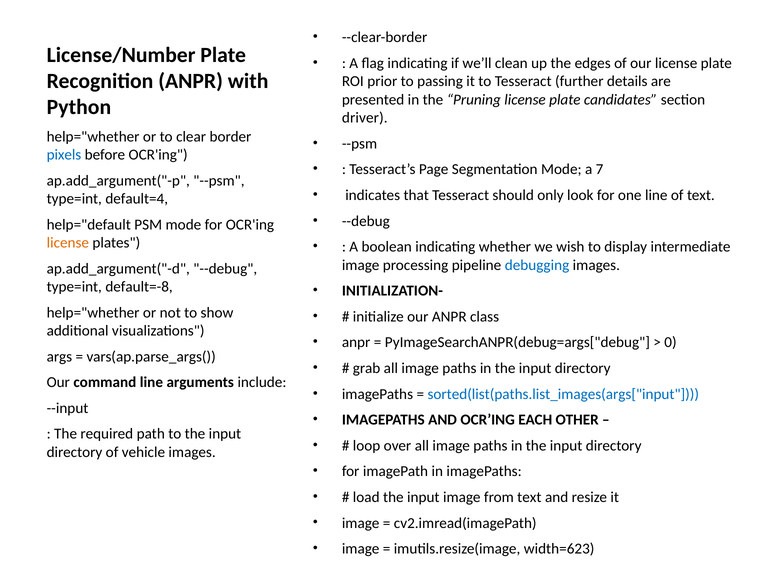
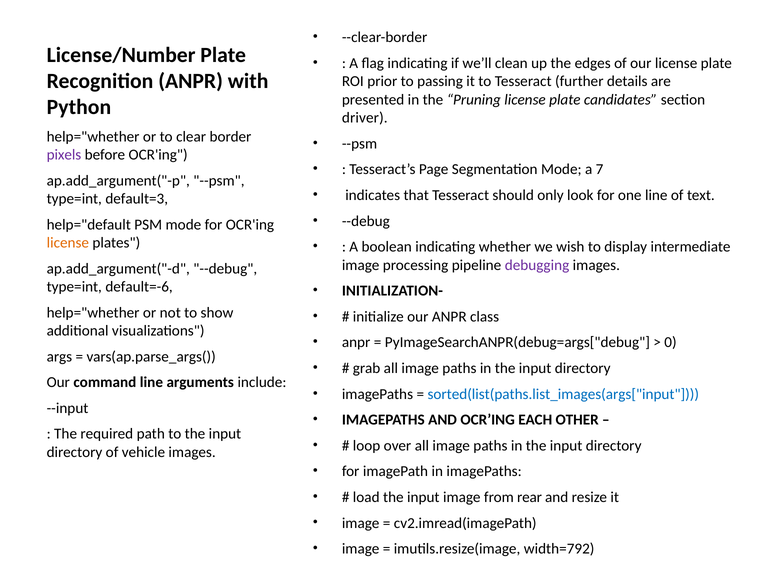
pixels colour: blue -> purple
default=4: default=4 -> default=3
debugging colour: blue -> purple
default=-8: default=-8 -> default=-6
from text: text -> rear
width=623: width=623 -> width=792
